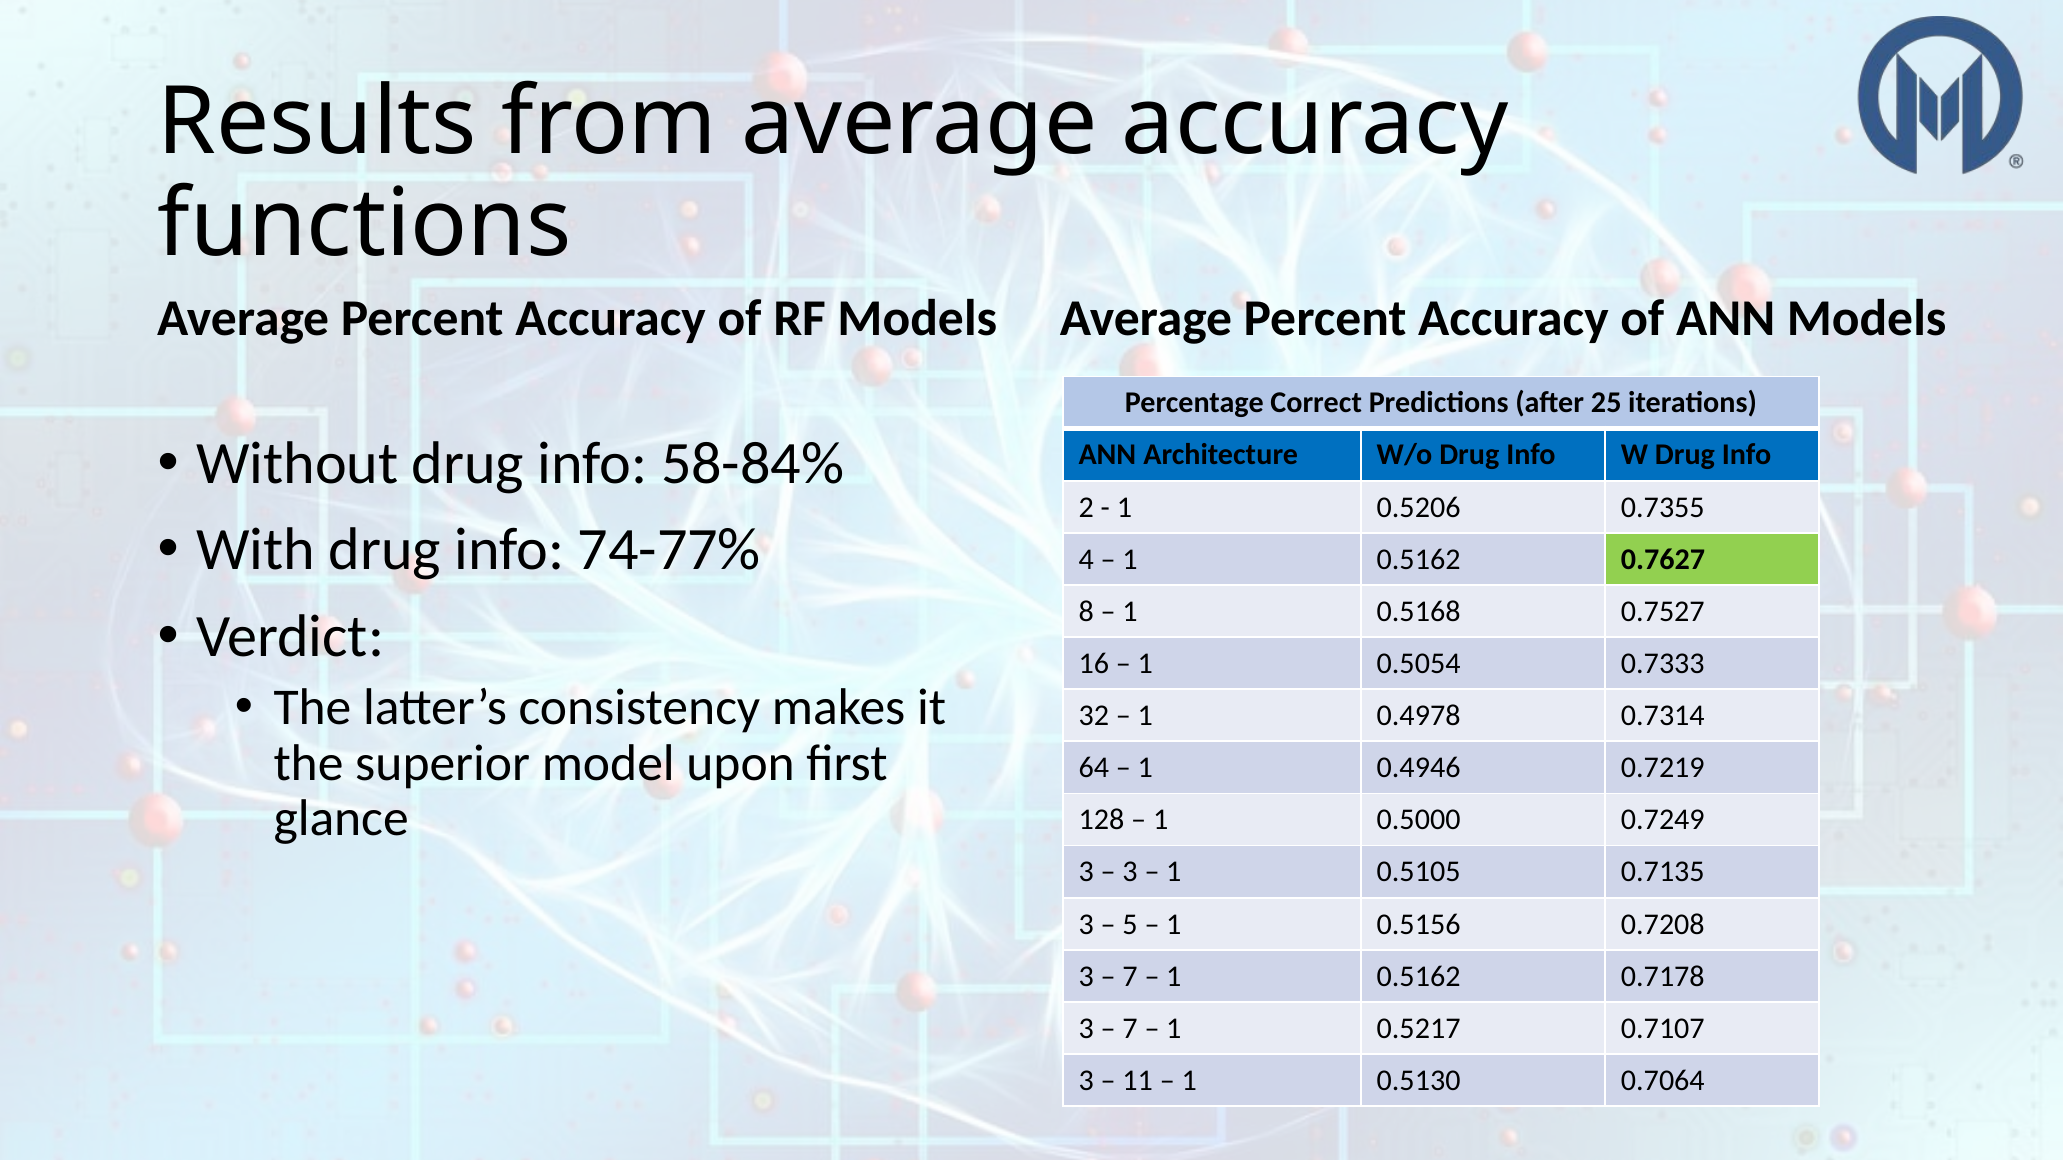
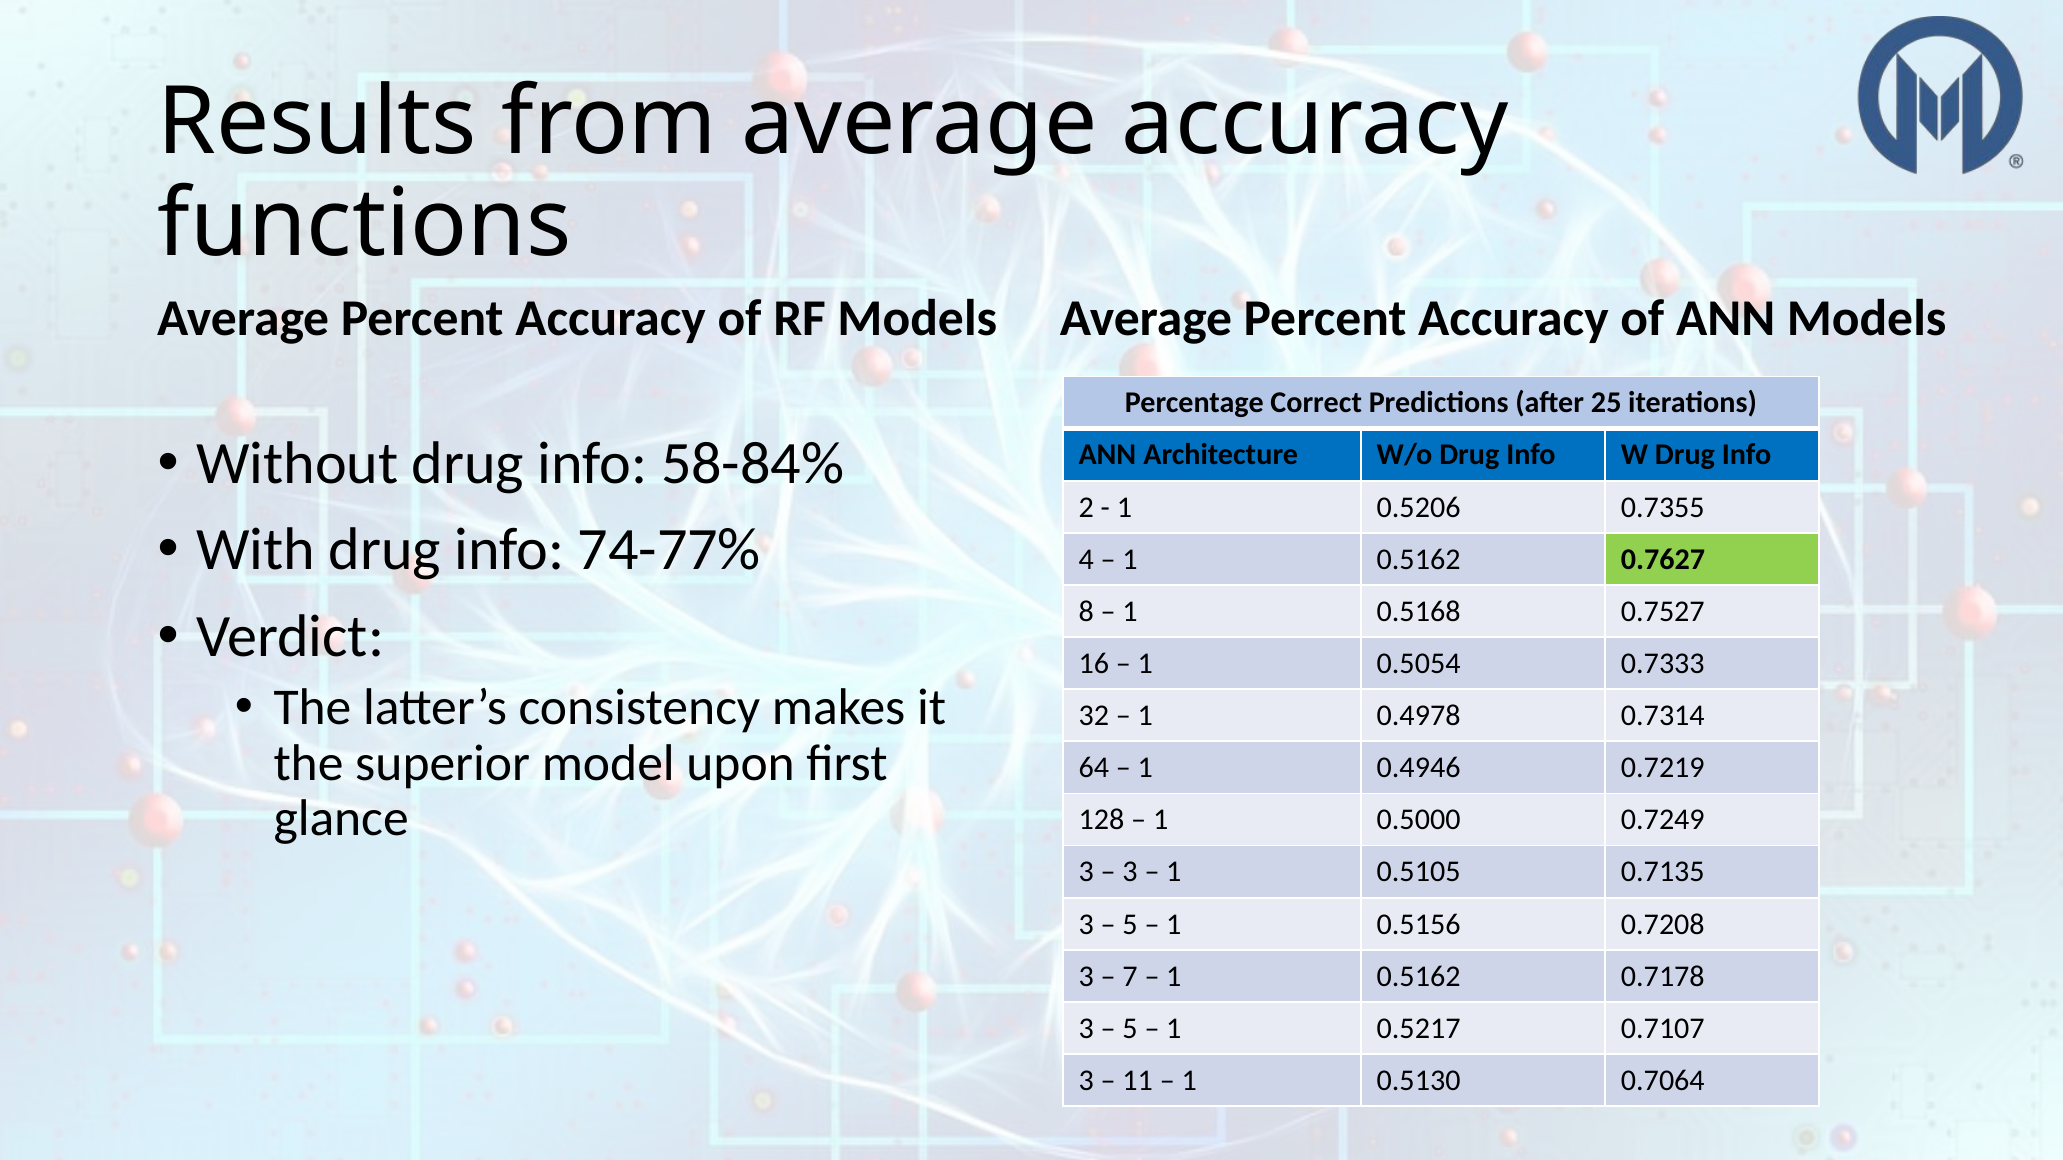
7 at (1130, 1029): 7 -> 5
